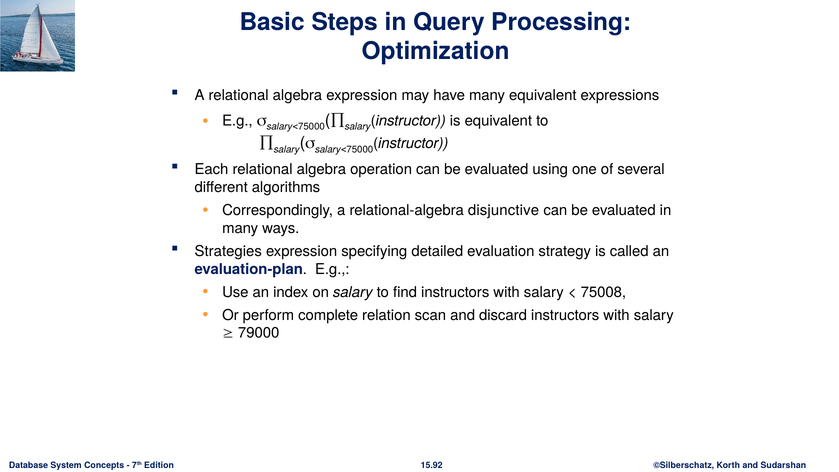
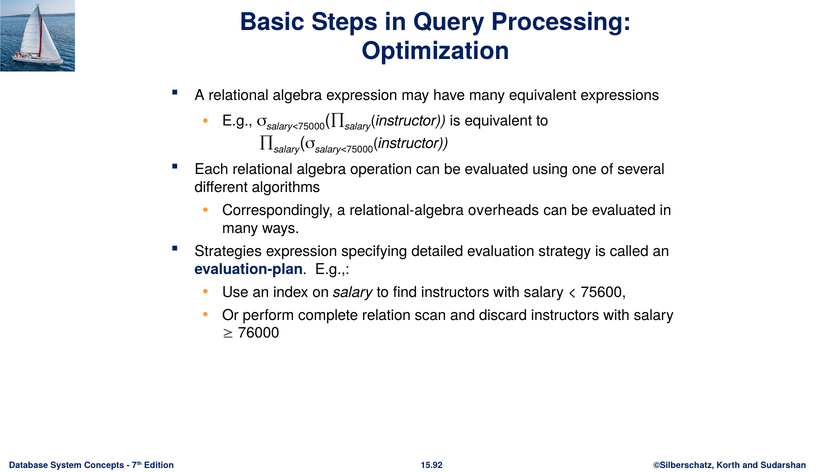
disjunctive: disjunctive -> overheads
75008: 75008 -> 75600
79000: 79000 -> 76000
